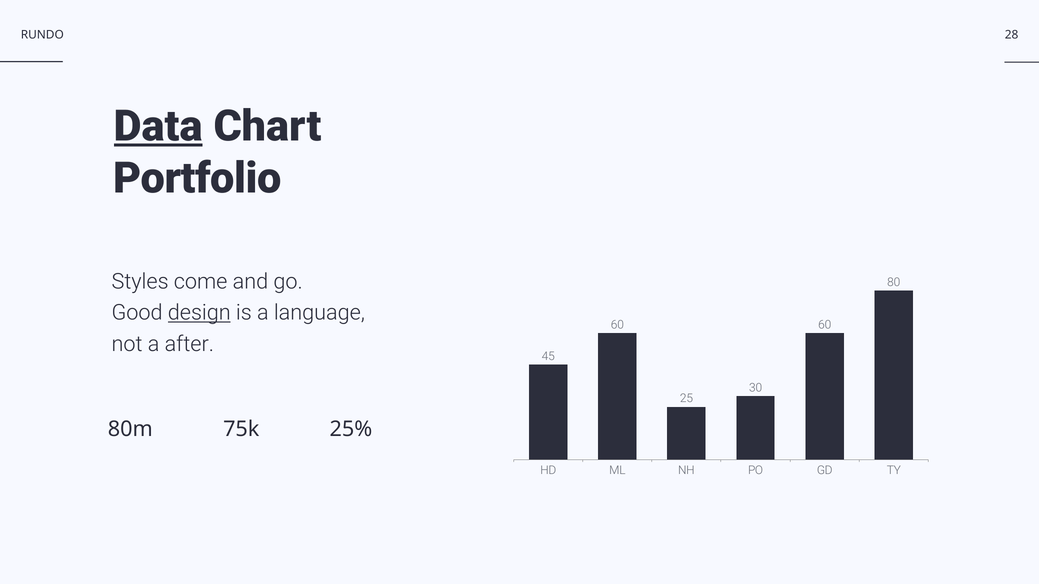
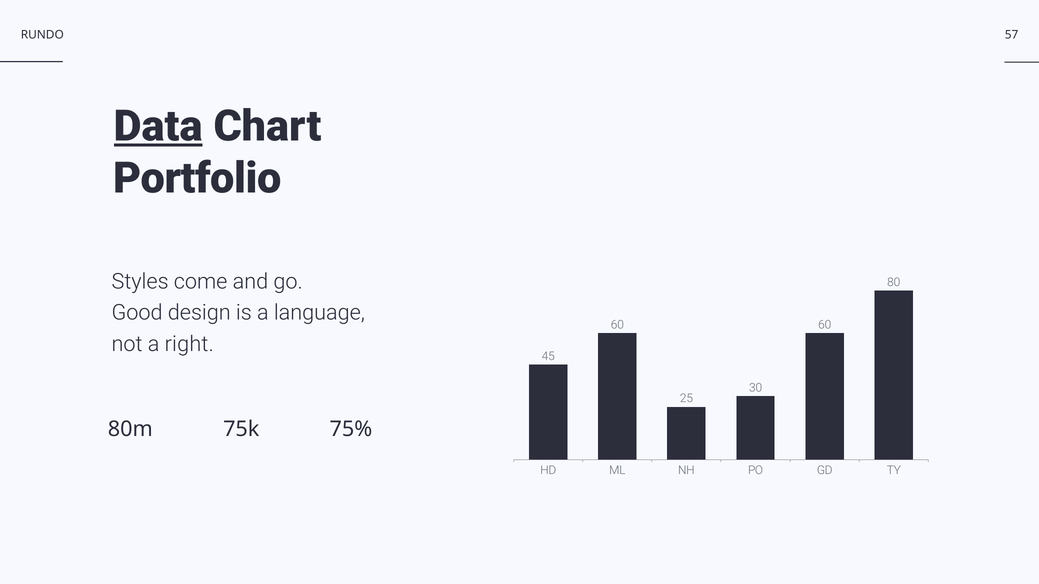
28: 28 -> 57
design underline: present -> none
after: after -> right
25%: 25% -> 75%
